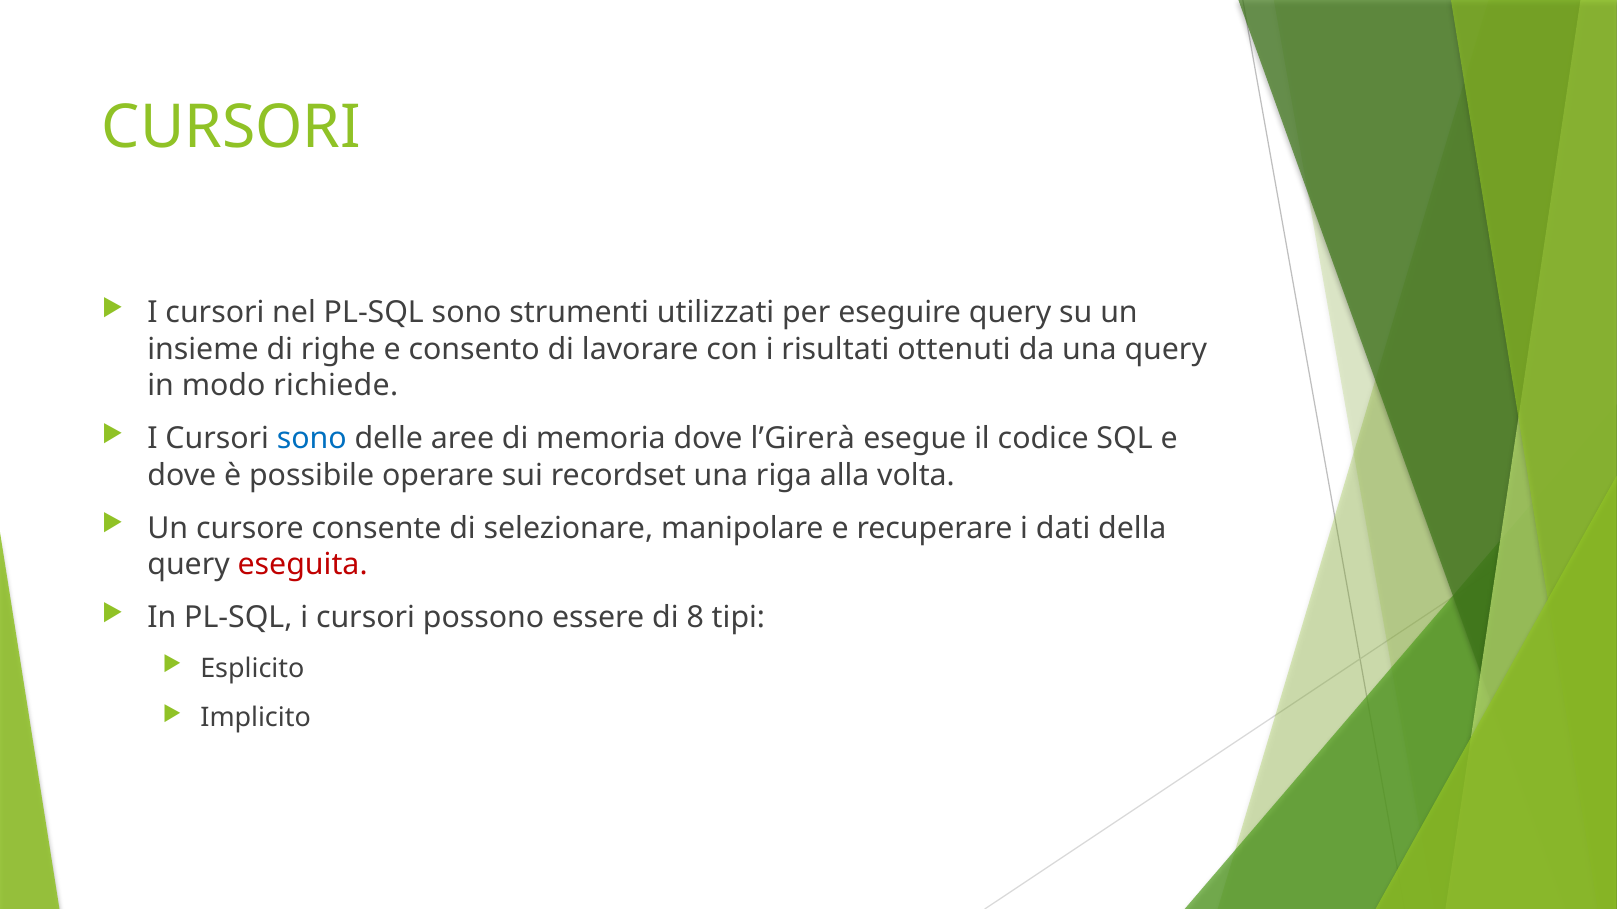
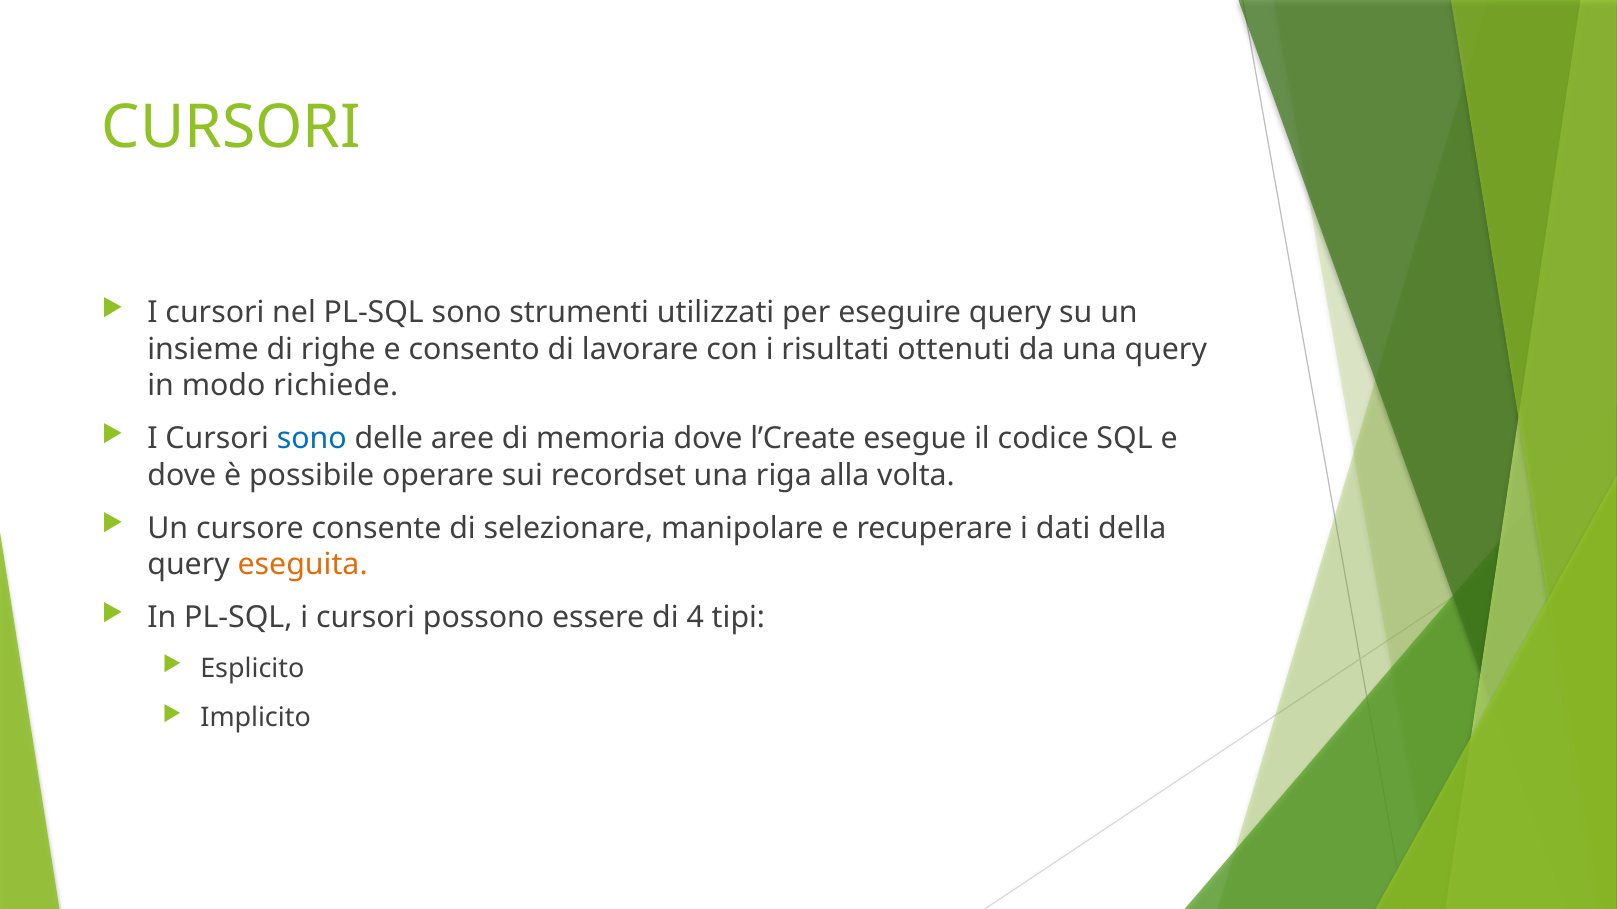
l’Girerà: l’Girerà -> l’Create
eseguita colour: red -> orange
8: 8 -> 4
